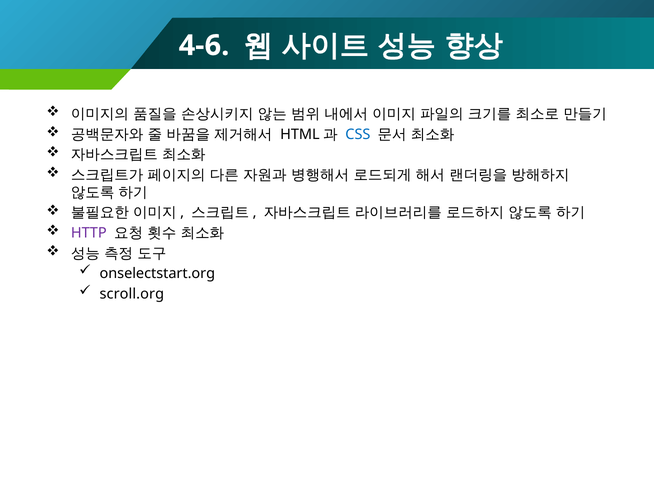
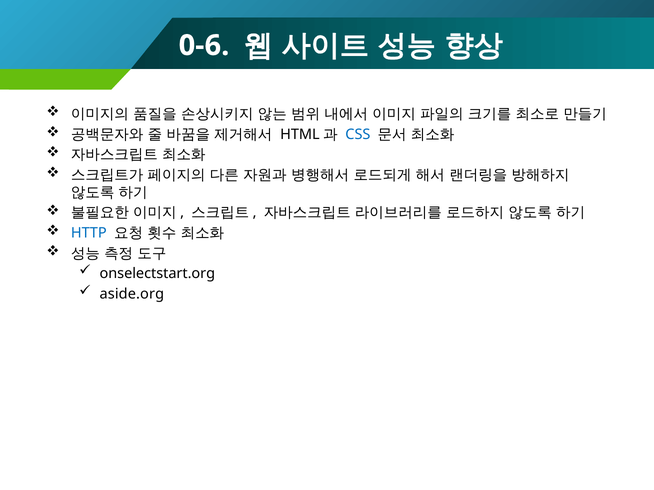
4-6: 4-6 -> 0-6
HTTP colour: purple -> blue
scroll.org: scroll.org -> aside.org
